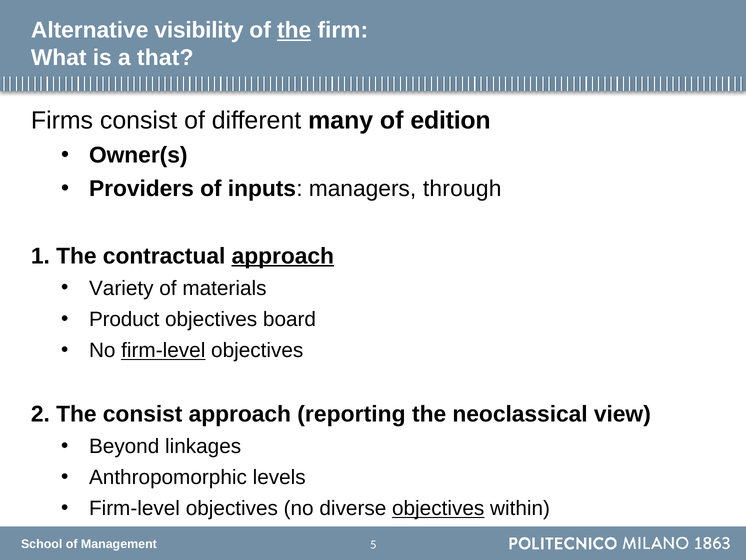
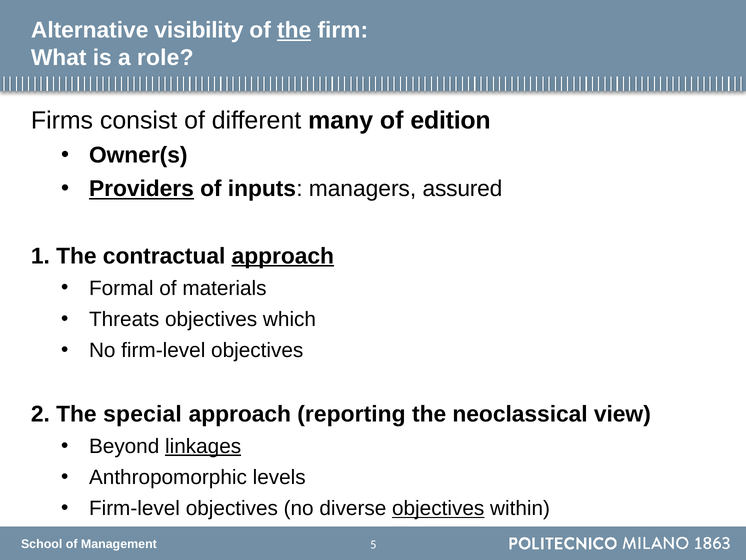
that: that -> role
Providers underline: none -> present
through: through -> assured
Variety: Variety -> Formal
Product: Product -> Threats
board: board -> which
firm-level at (163, 350) underline: present -> none
The consist: consist -> special
linkages underline: none -> present
